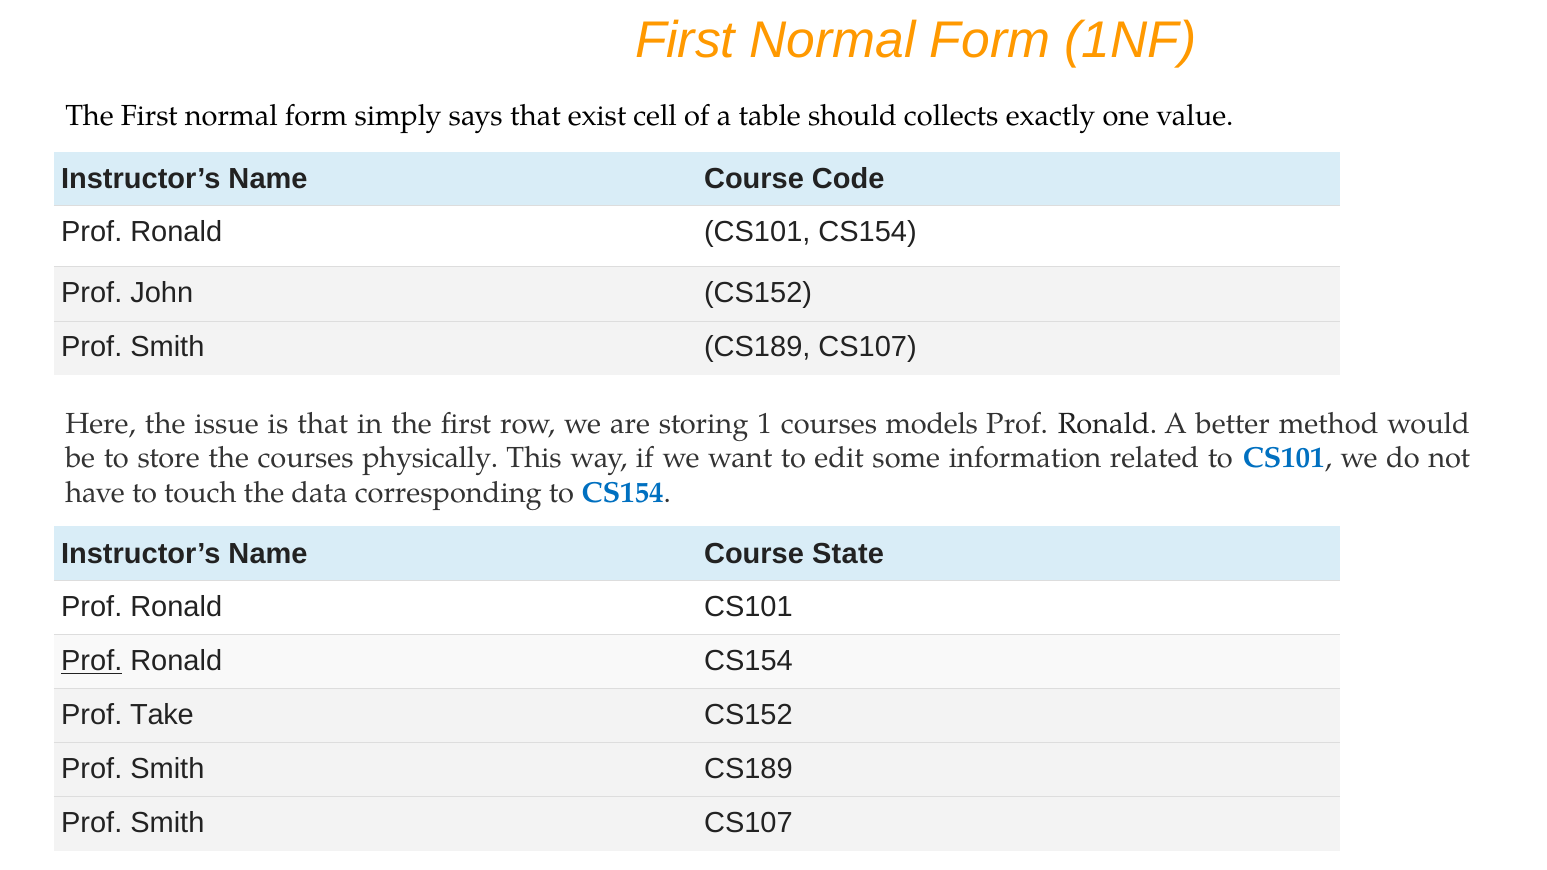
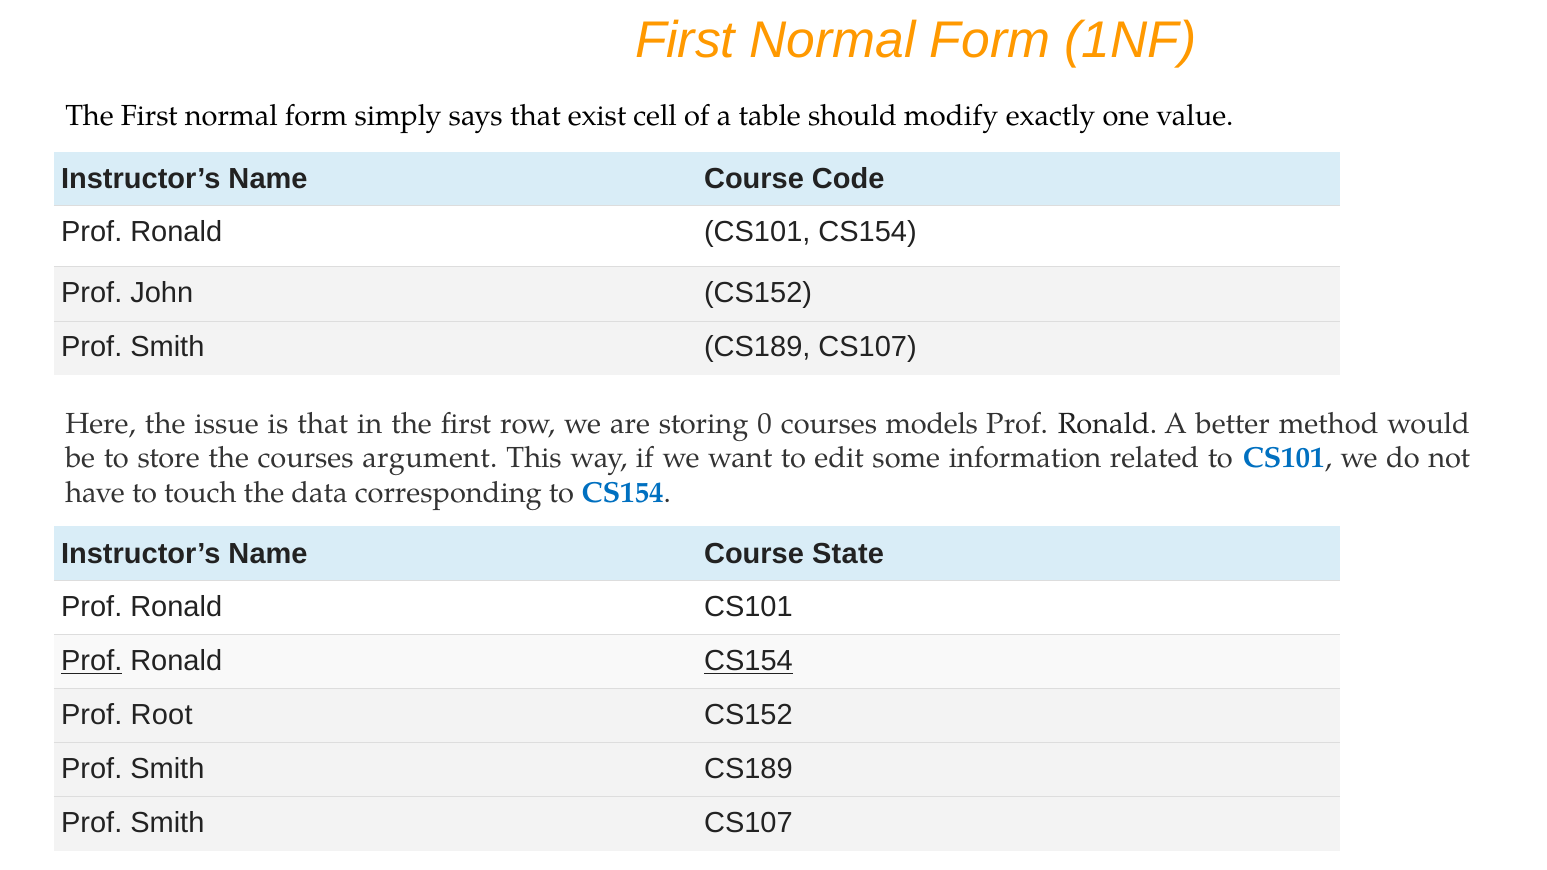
collects: collects -> modify
1: 1 -> 0
physically: physically -> argument
CS154 at (748, 661) underline: none -> present
Take: Take -> Root
